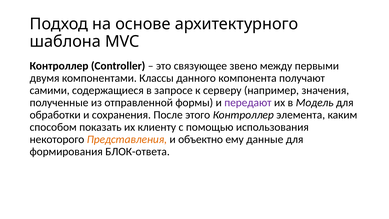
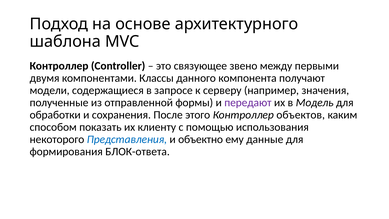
самими: самими -> модели
элемента: элемента -> объектов
Представления colour: orange -> blue
